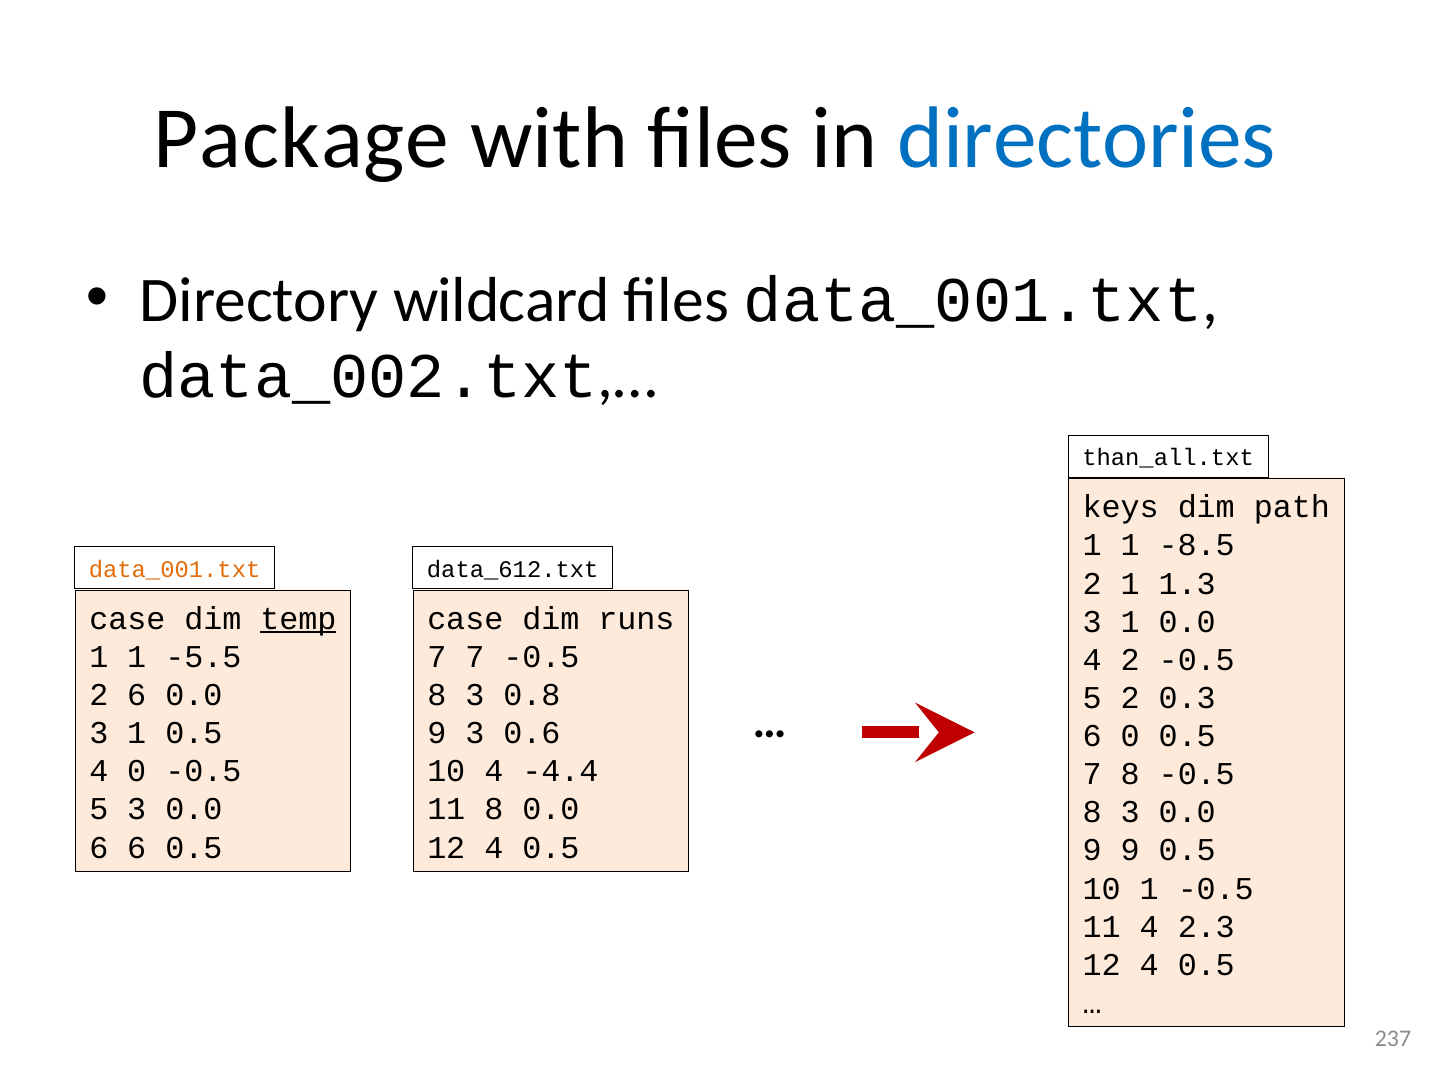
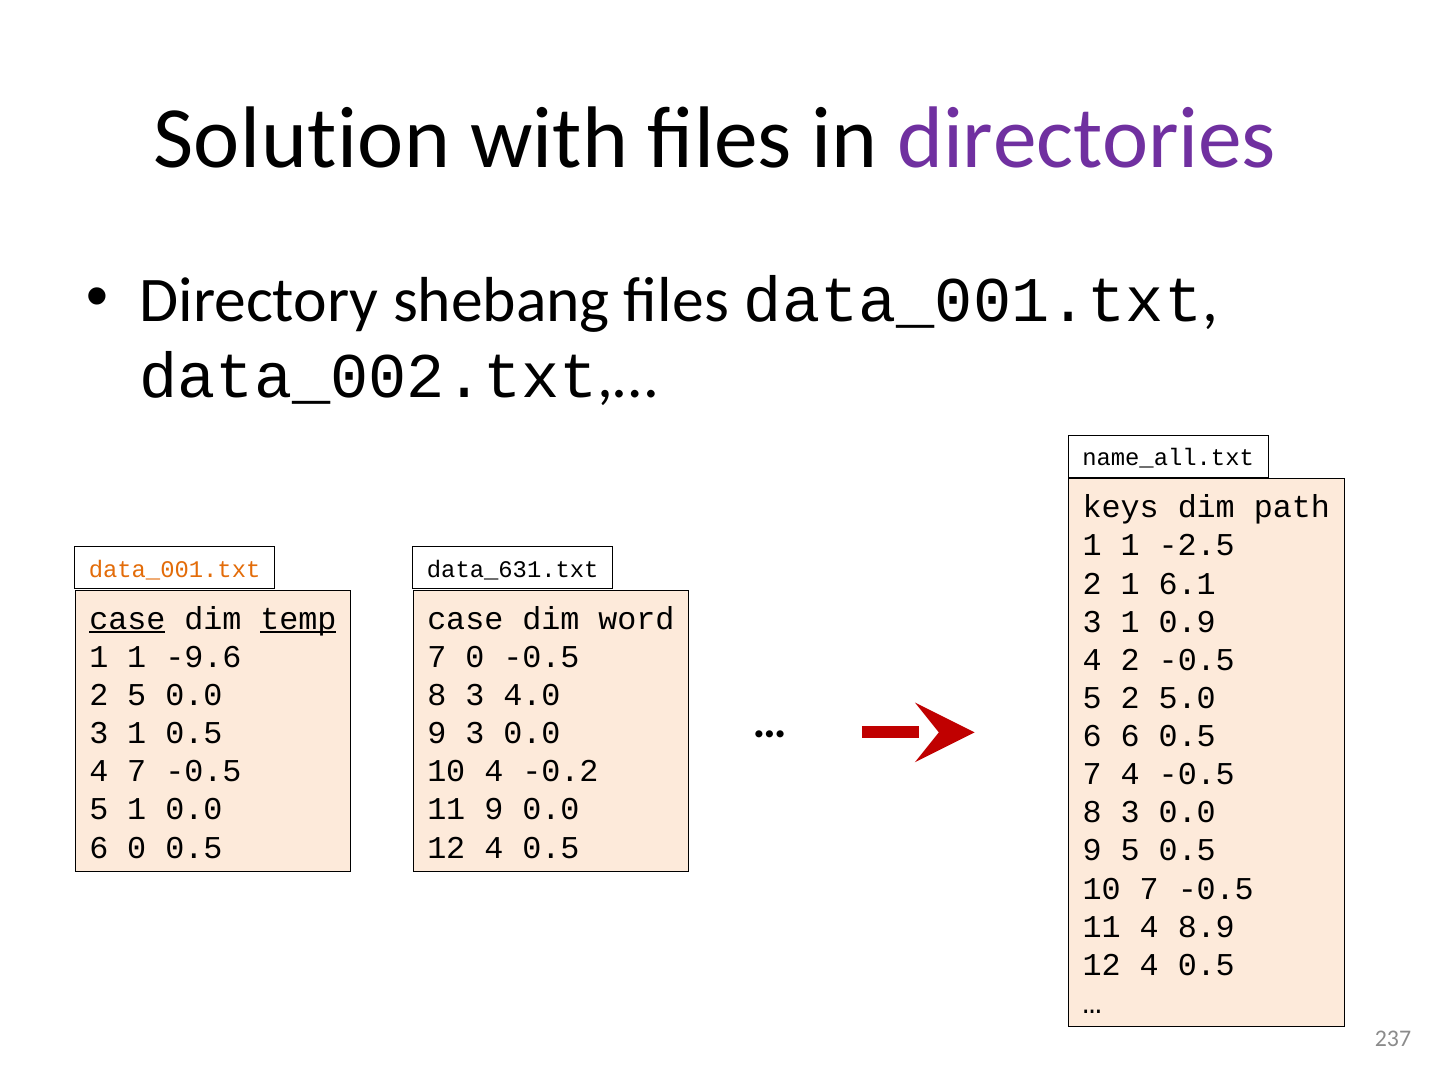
Package: Package -> Solution
directories colour: blue -> purple
wildcard: wildcard -> shebang
than_all.txt: than_all.txt -> name_all.txt
-8.5: -8.5 -> -2.5
data_612.txt: data_612.txt -> data_631.txt
1.3: 1.3 -> 6.1
case at (127, 619) underline: none -> present
runs: runs -> word
1 0.0: 0.0 -> 0.9
-5.5: -5.5 -> -9.6
7 7: 7 -> 0
2 6: 6 -> 5
0.8: 0.8 -> 4.0
0.3: 0.3 -> 5.0
9 3 0.6: 0.6 -> 0.0
6 0: 0 -> 6
4 0: 0 -> 7
-4.4: -4.4 -> -0.2
7 8: 8 -> 4
5 3: 3 -> 1
11 8: 8 -> 9
6 6: 6 -> 0
9 9: 9 -> 5
10 1: 1 -> 7
2.3: 2.3 -> 8.9
